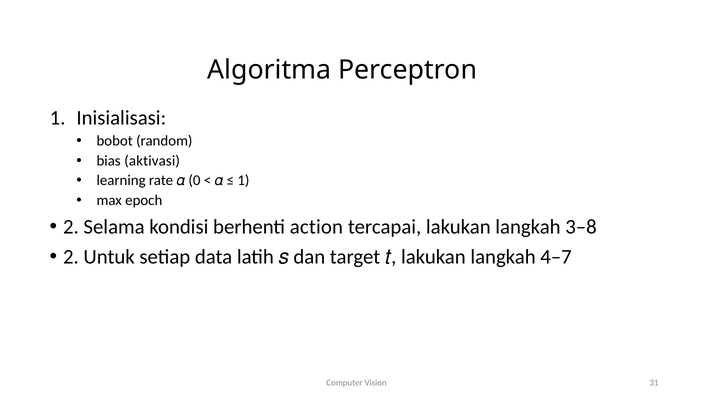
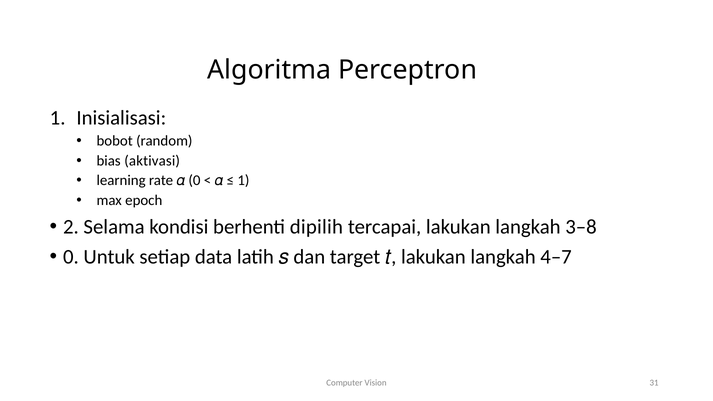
action: action -> dipilih
2 at (71, 257): 2 -> 0
